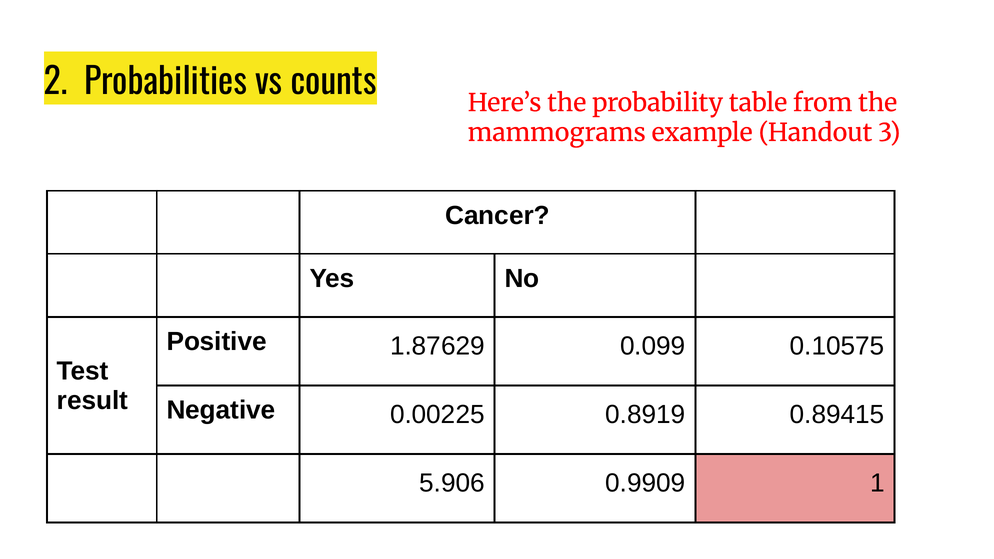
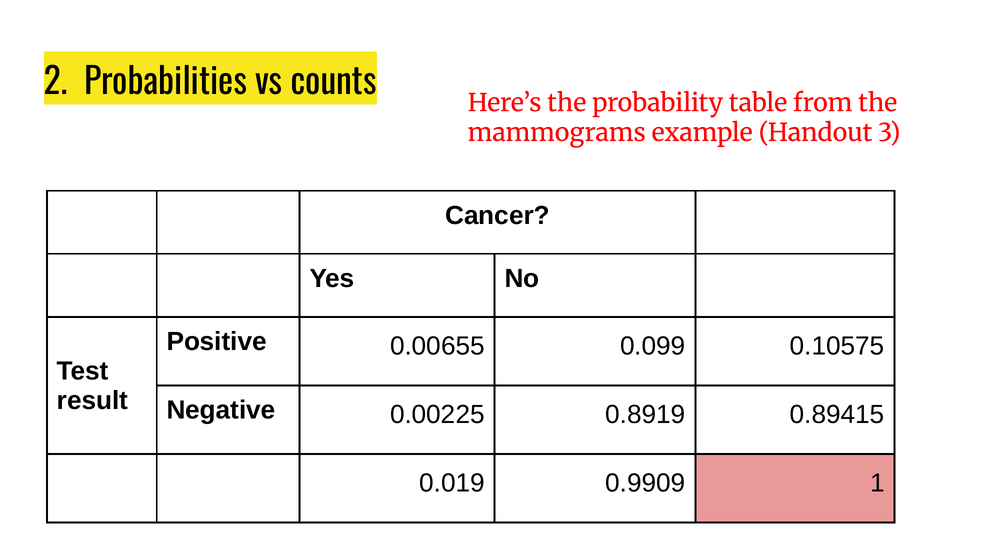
1.87629: 1.87629 -> 0.00655
5.906: 5.906 -> 0.019
